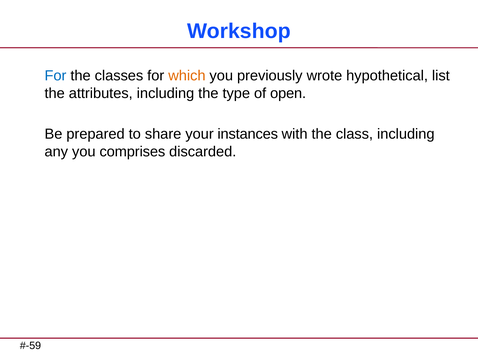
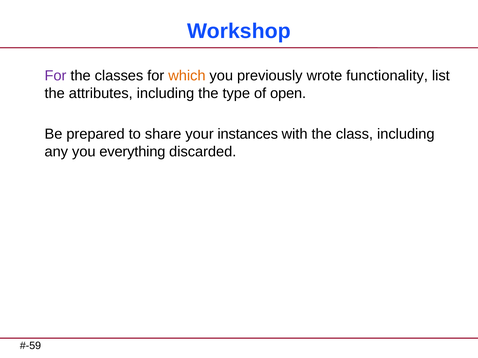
For at (55, 76) colour: blue -> purple
hypothetical: hypothetical -> functionality
comprises: comprises -> everything
